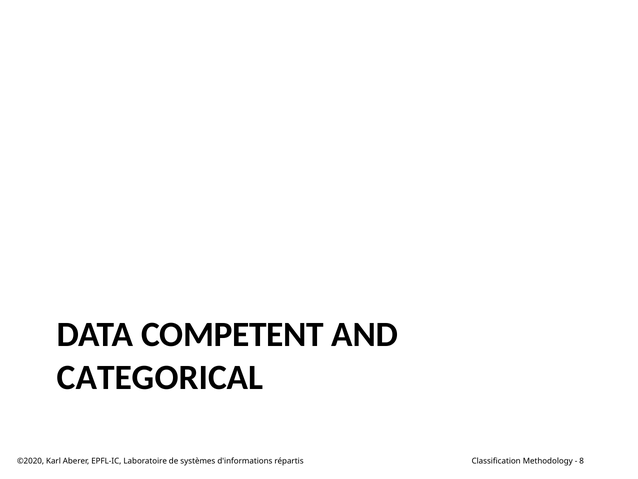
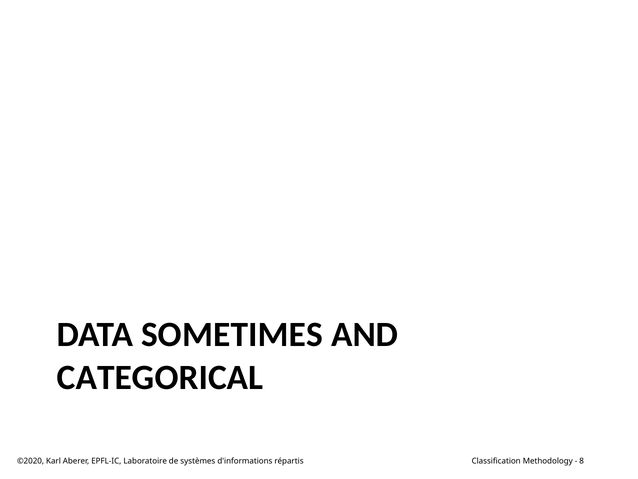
COMPETENT: COMPETENT -> SOMETIMES
